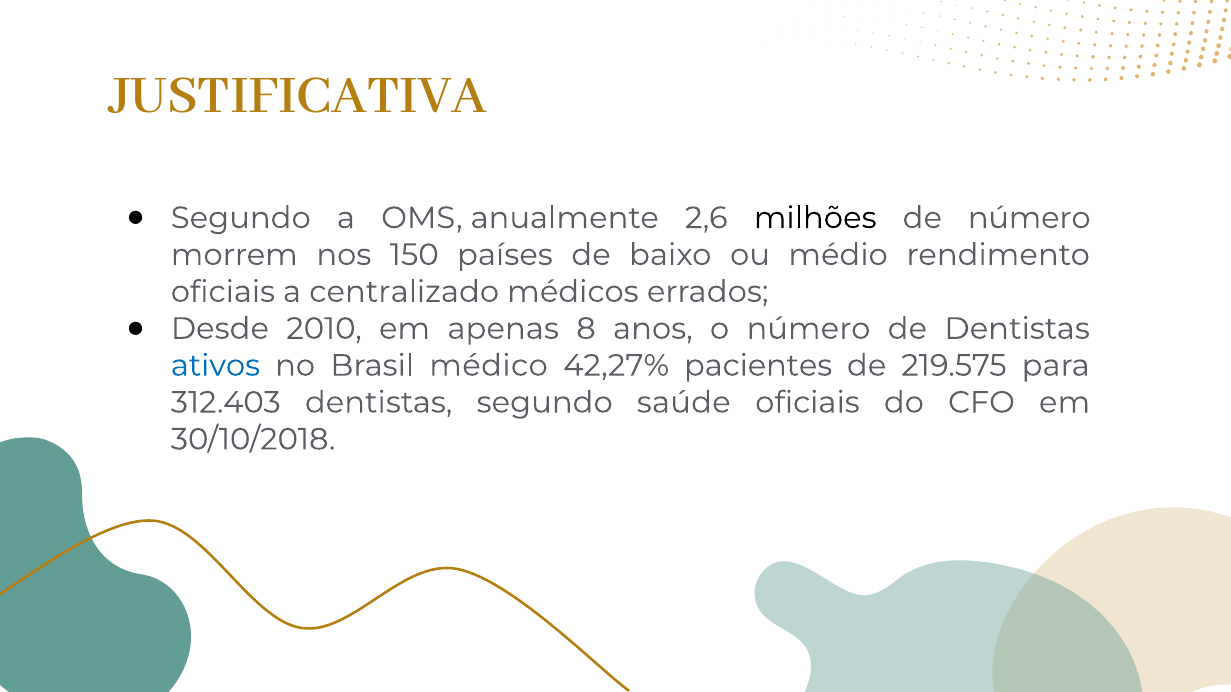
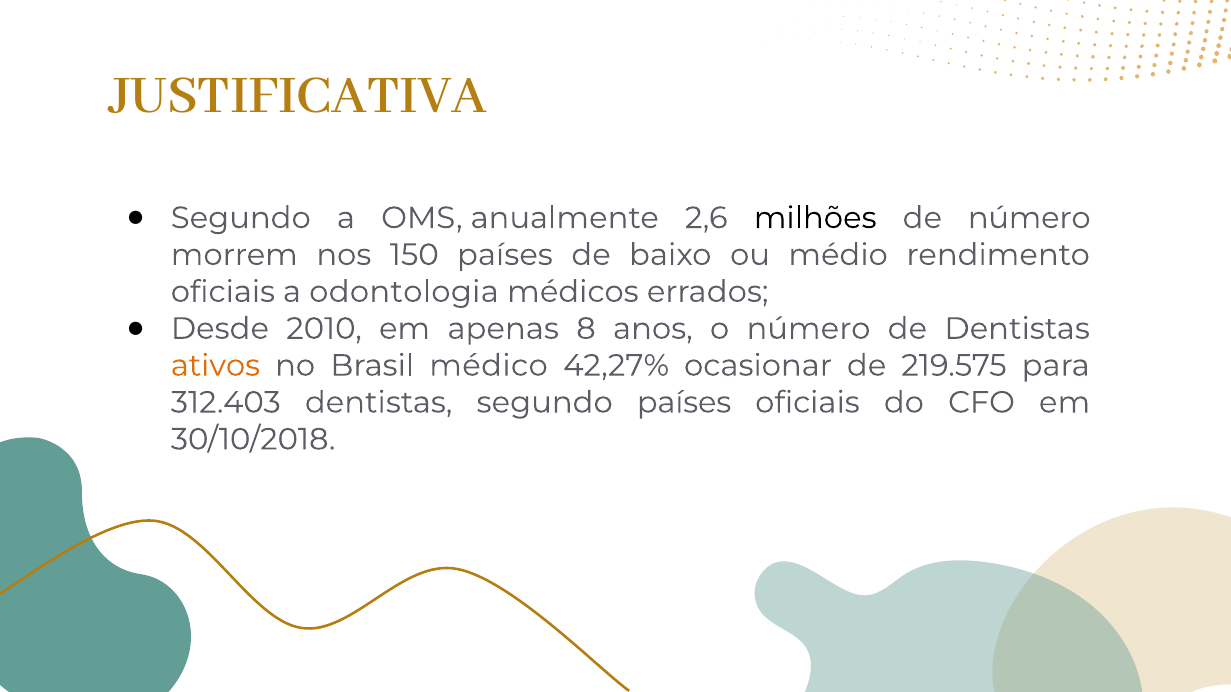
centralizado: centralizado -> odontologia
ativos colour: blue -> orange
pacientes: pacientes -> ocasionar
segundo saúde: saúde -> países
